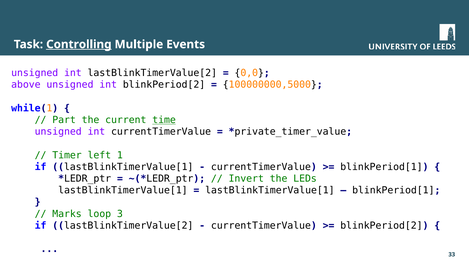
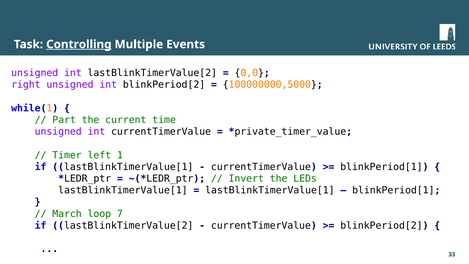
above: above -> right
time underline: present -> none
Marks: Marks -> March
3: 3 -> 7
